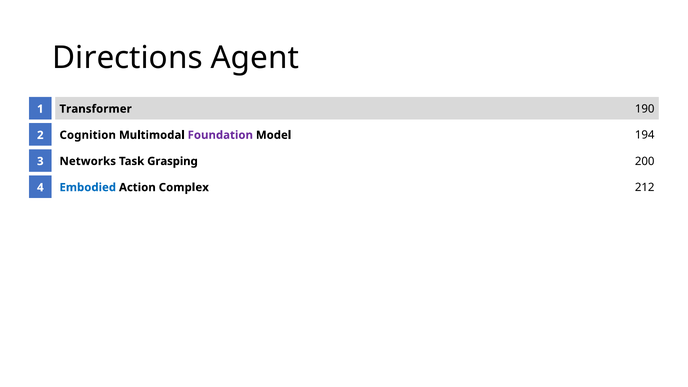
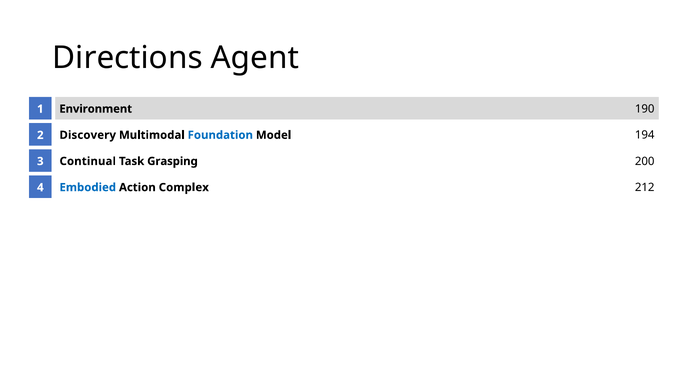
Transformer: Transformer -> Environment
Cognition: Cognition -> Discovery
Foundation colour: purple -> blue
Networks: Networks -> Continual
